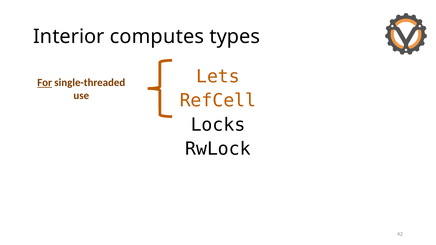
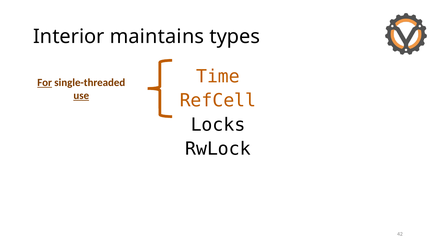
computes: computes -> maintains
Lets: Lets -> Time
use underline: none -> present
